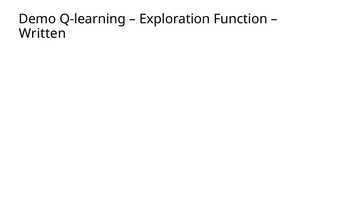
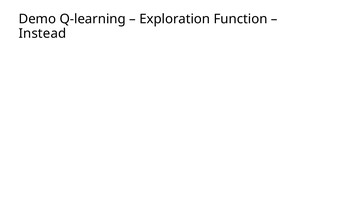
Written: Written -> Instead
